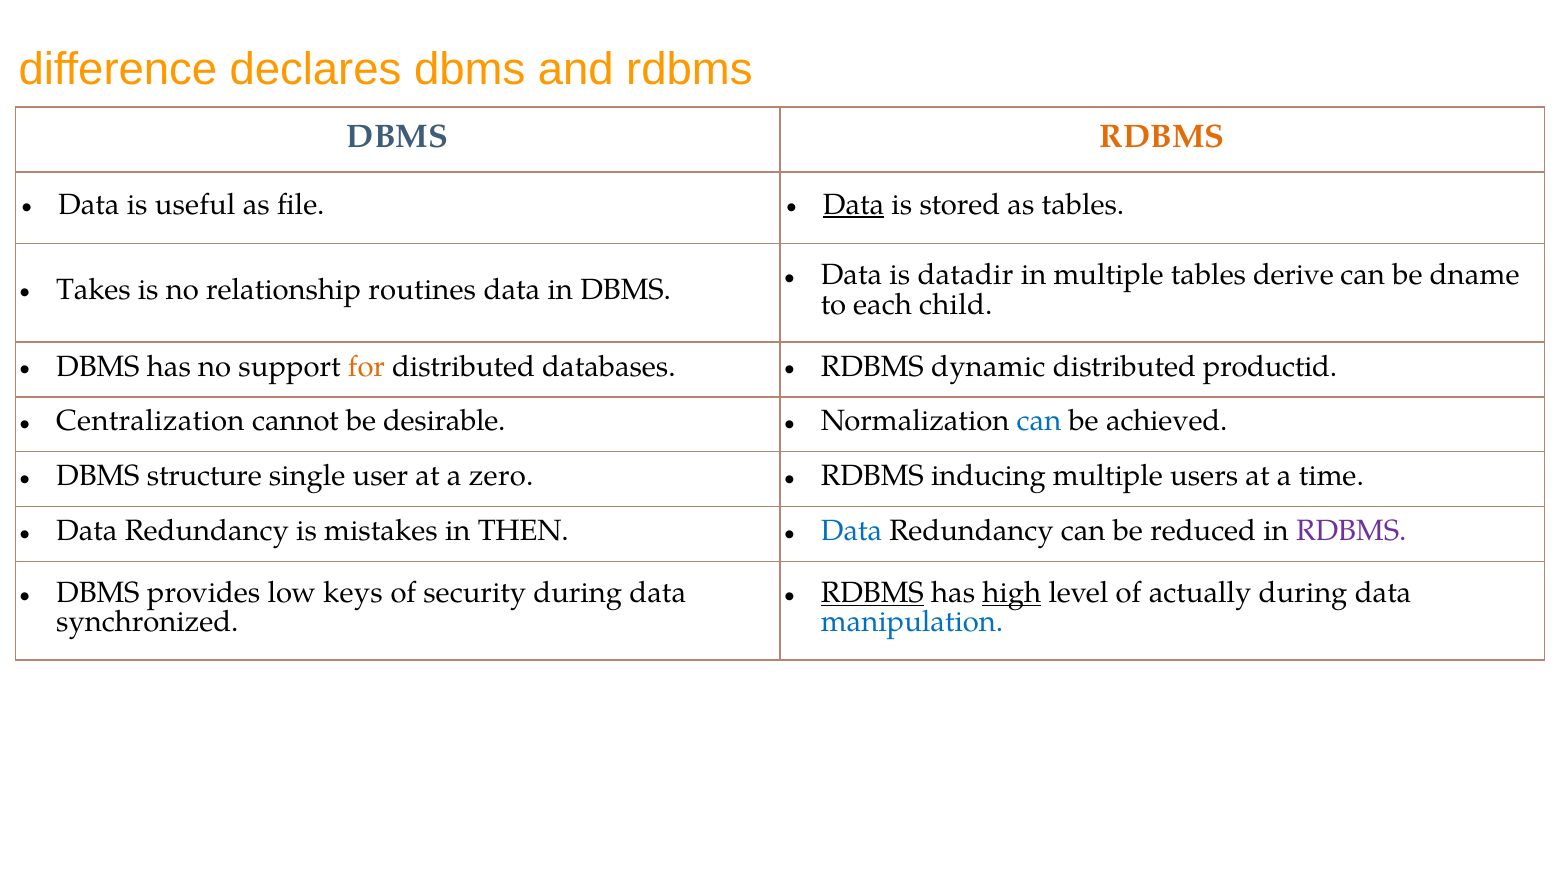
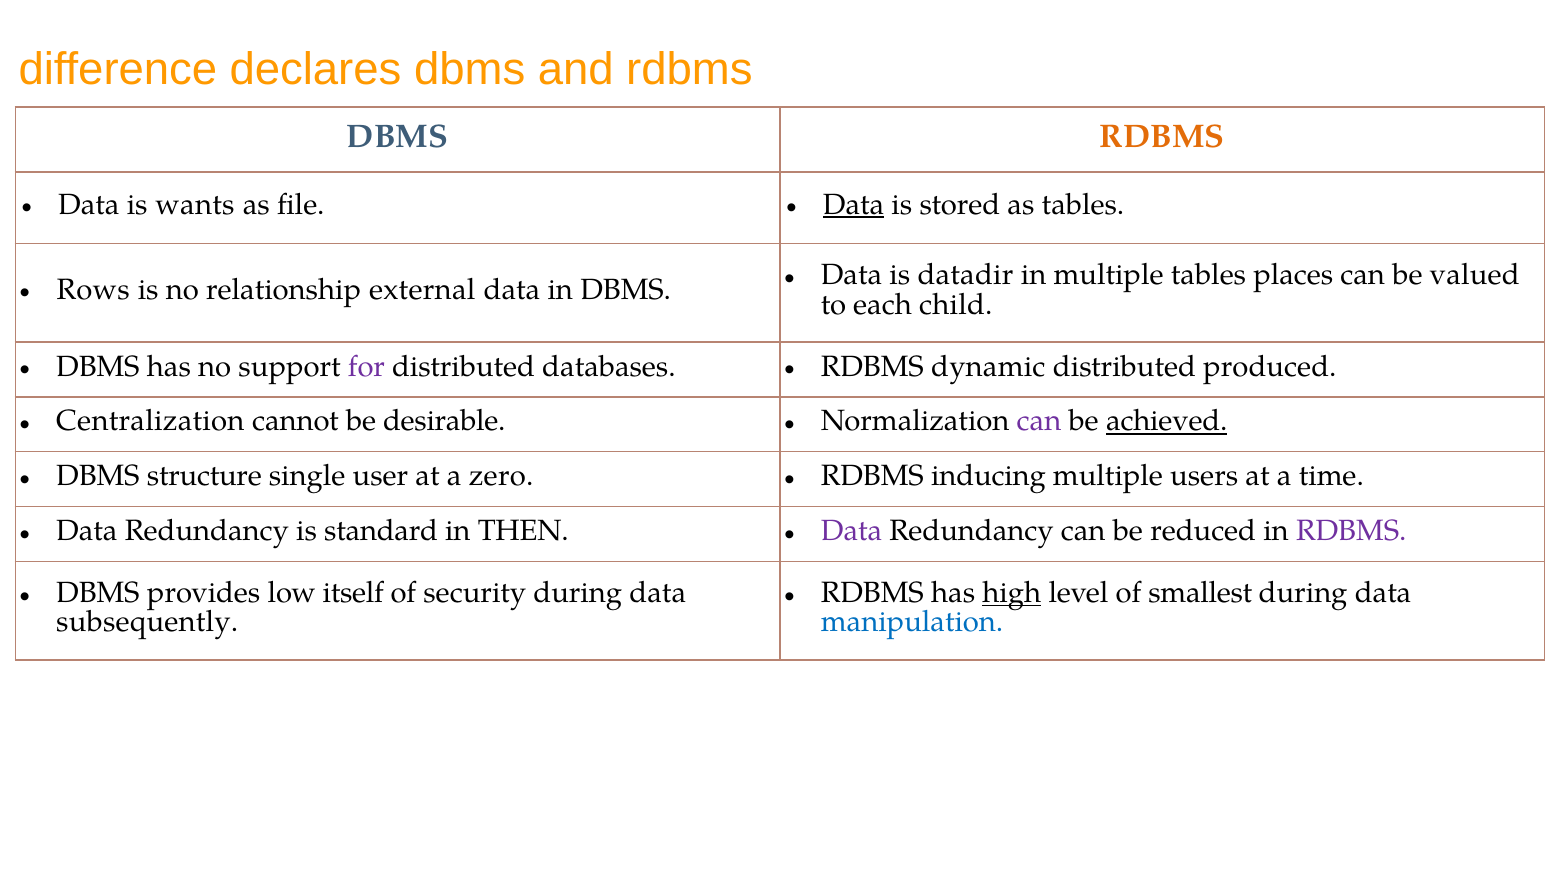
useful: useful -> wants
derive: derive -> places
dname: dname -> valued
Takes: Takes -> Rows
routines: routines -> external
for colour: orange -> purple
productid: productid -> produced
can at (1039, 421) colour: blue -> purple
achieved underline: none -> present
mistakes: mistakes -> standard
Data at (852, 531) colour: blue -> purple
keys: keys -> itself
RDBMS at (872, 592) underline: present -> none
actually: actually -> smallest
synchronized: synchronized -> subsequently
